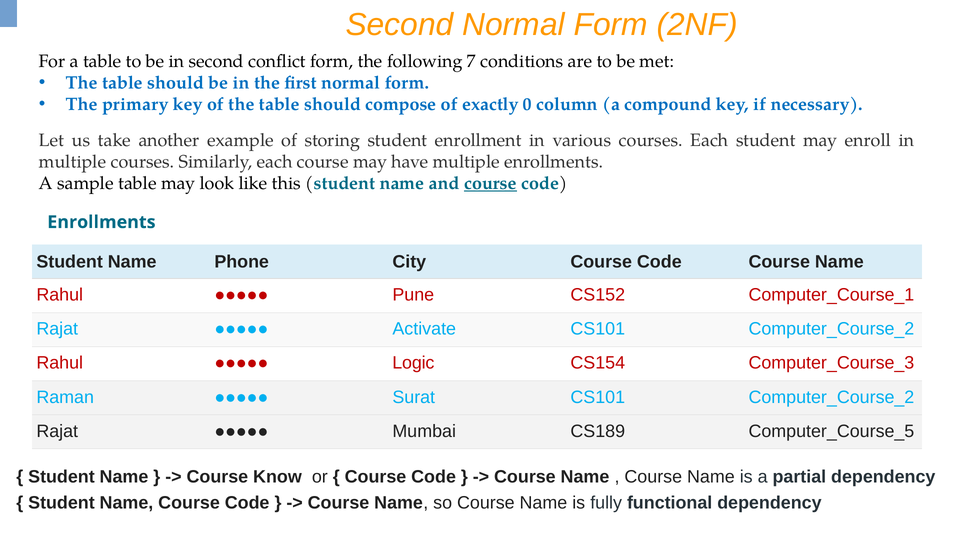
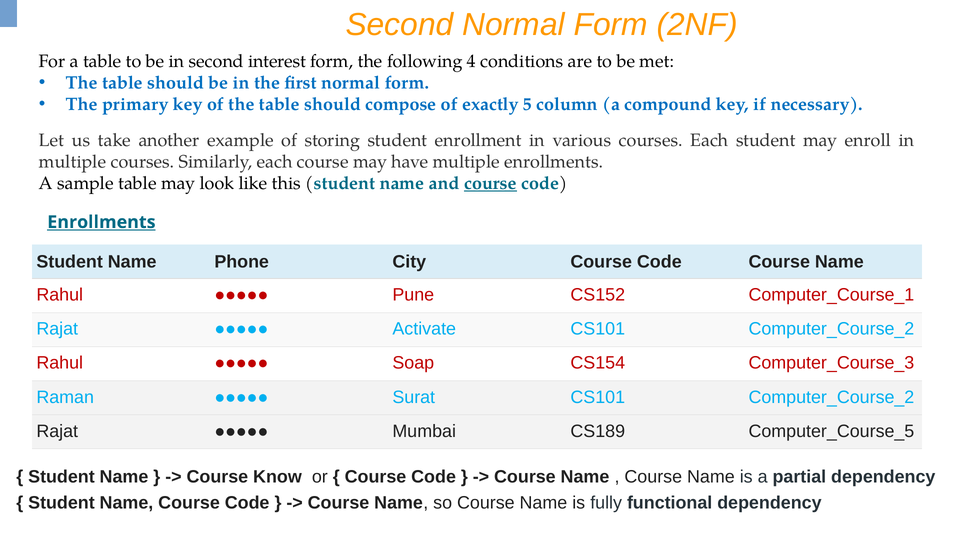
conflict: conflict -> interest
7: 7 -> 4
0: 0 -> 5
Enrollments at (101, 222) underline: none -> present
Logic: Logic -> Soap
